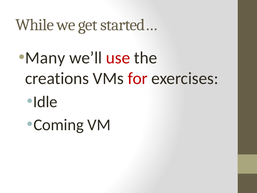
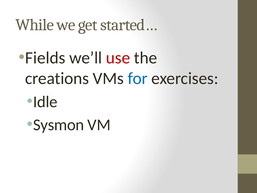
Many: Many -> Fields
for colour: red -> blue
Coming: Coming -> Sysmon
